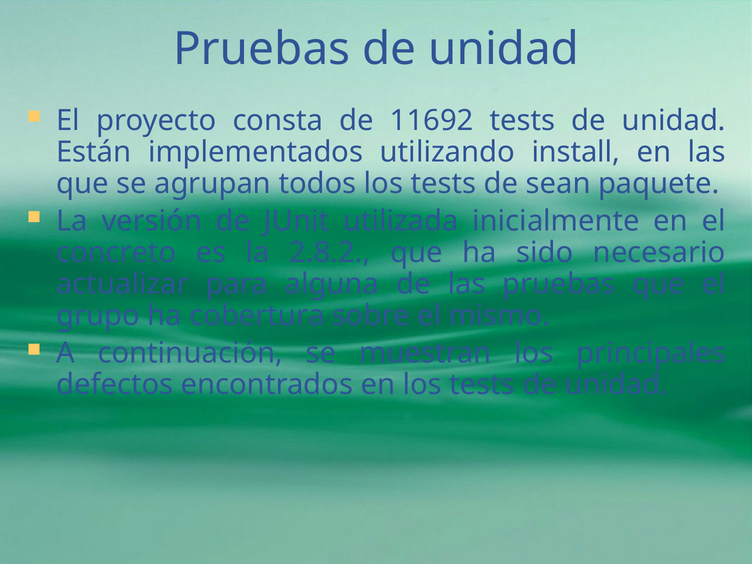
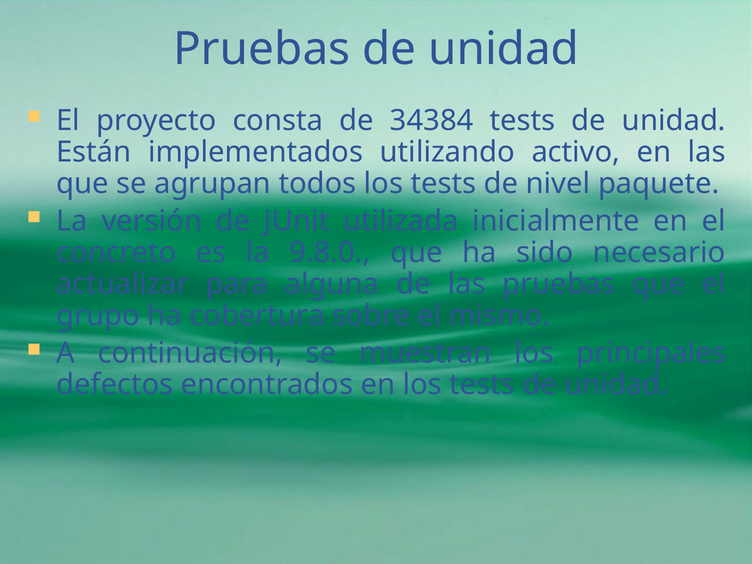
11692: 11692 -> 34384
install: install -> activo
sean: sean -> nivel
2.8.2: 2.8.2 -> 9.8.0
